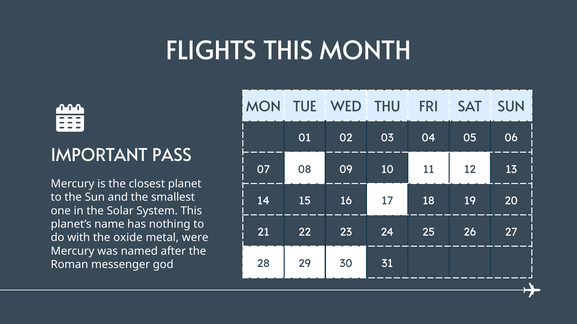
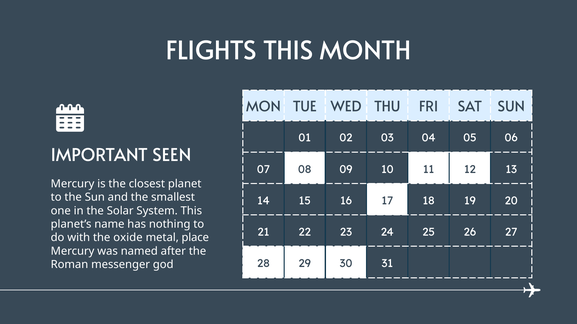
PASS: PASS -> SEEN
were: were -> place
